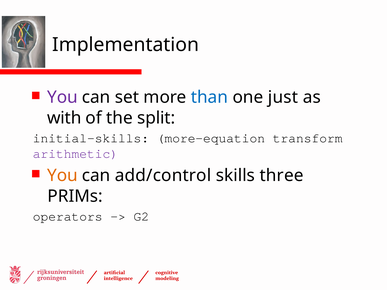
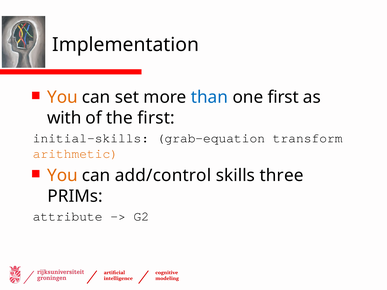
You at (62, 97) colour: purple -> orange
one just: just -> first
the split: split -> first
more-equation: more-equation -> grab-equation
arithmetic colour: purple -> orange
operators: operators -> attribute
